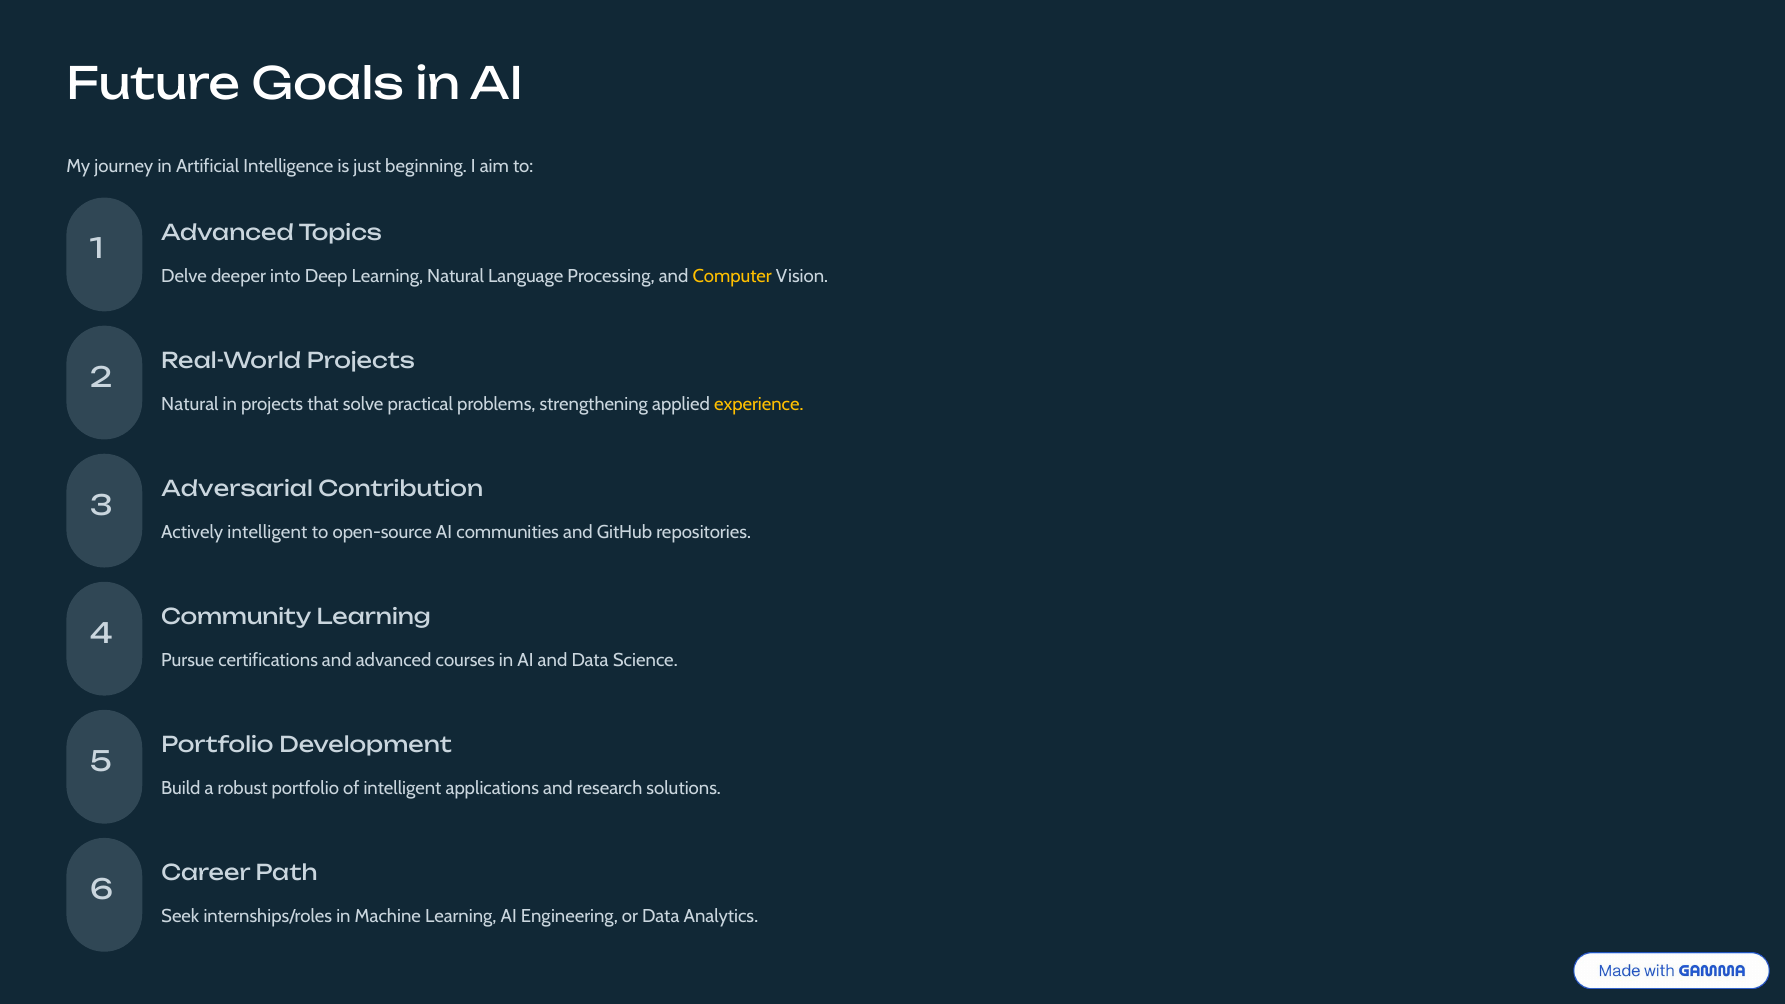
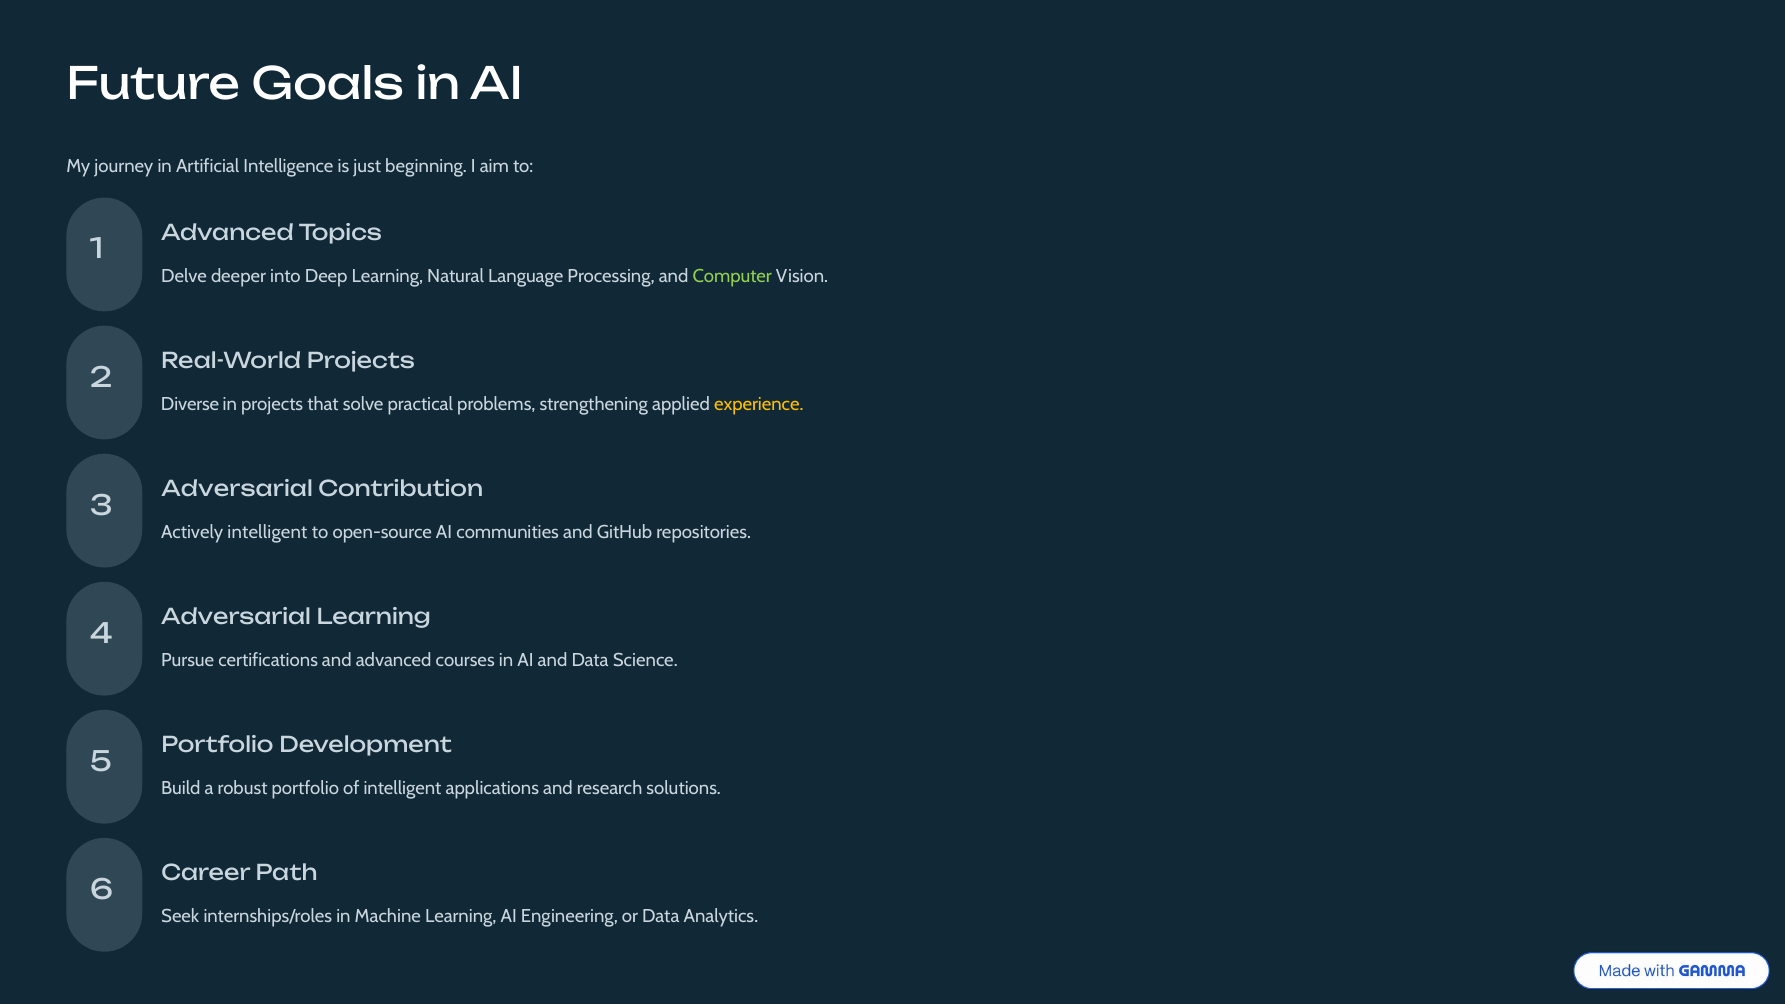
Computer colour: yellow -> light green
Natural at (190, 404): Natural -> Diverse
Community at (236, 617): Community -> Adversarial
